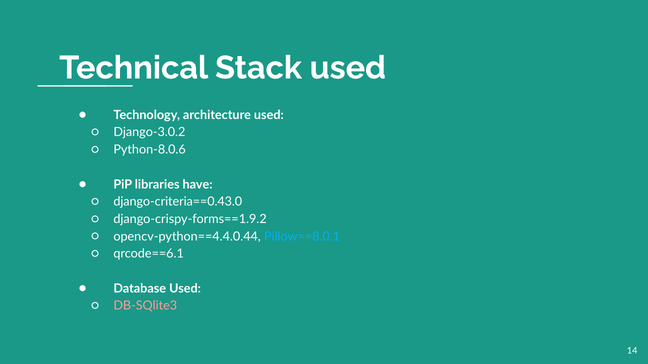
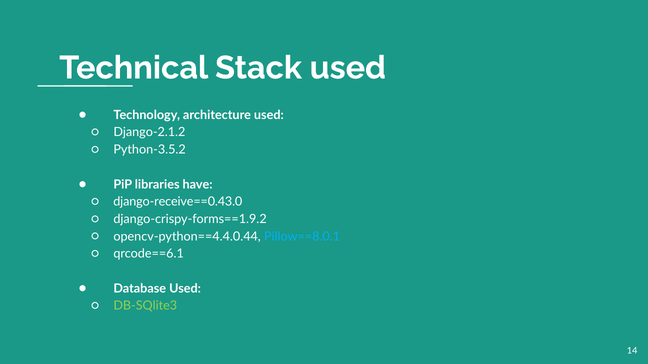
Django-3.0.2: Django-3.0.2 -> Django-2.1.2
Python-8.0.6: Python-8.0.6 -> Python-3.5.2
django-criteria==0.43.0: django-criteria==0.43.0 -> django-receive==0.43.0
DB-SQlite3 colour: pink -> light green
